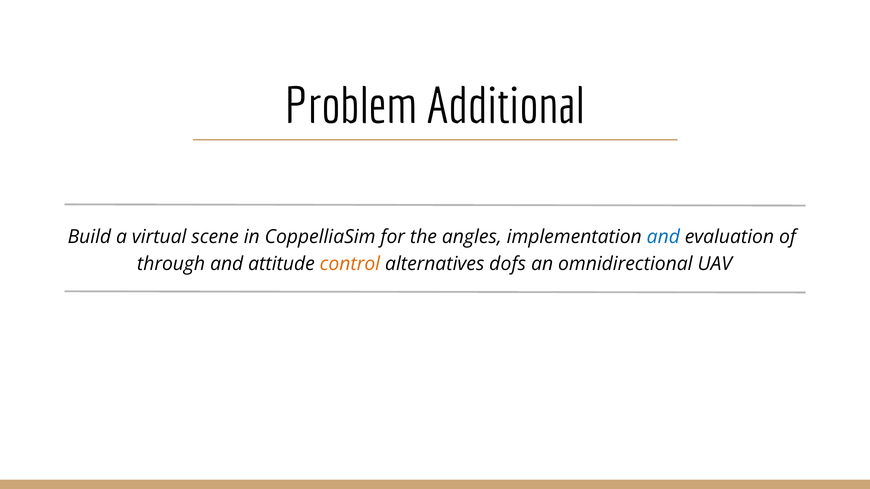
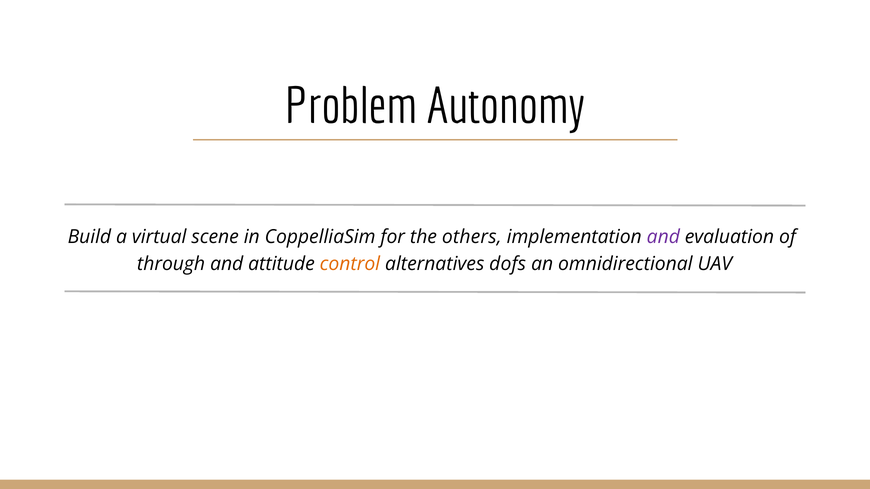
Additional: Additional -> Autonomy
angles: angles -> others
and at (663, 237) colour: blue -> purple
